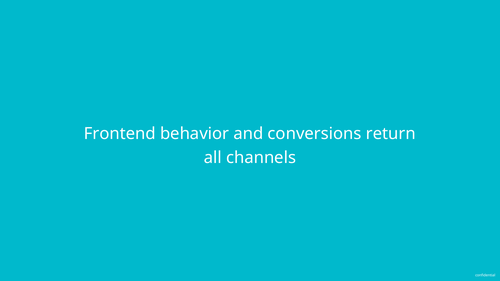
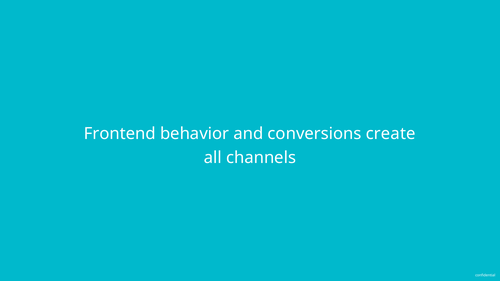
return: return -> create
